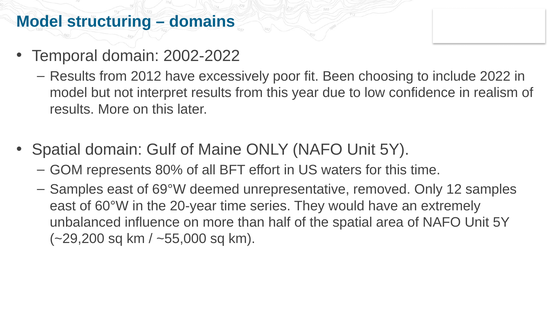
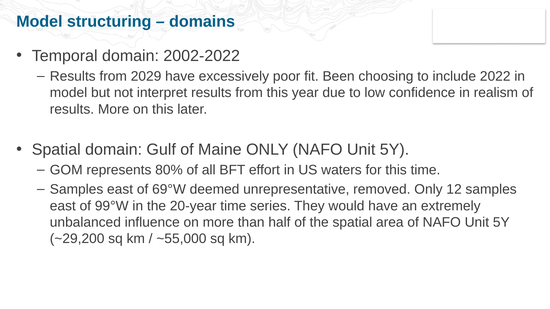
2012: 2012 -> 2029
60°W: 60°W -> 99°W
